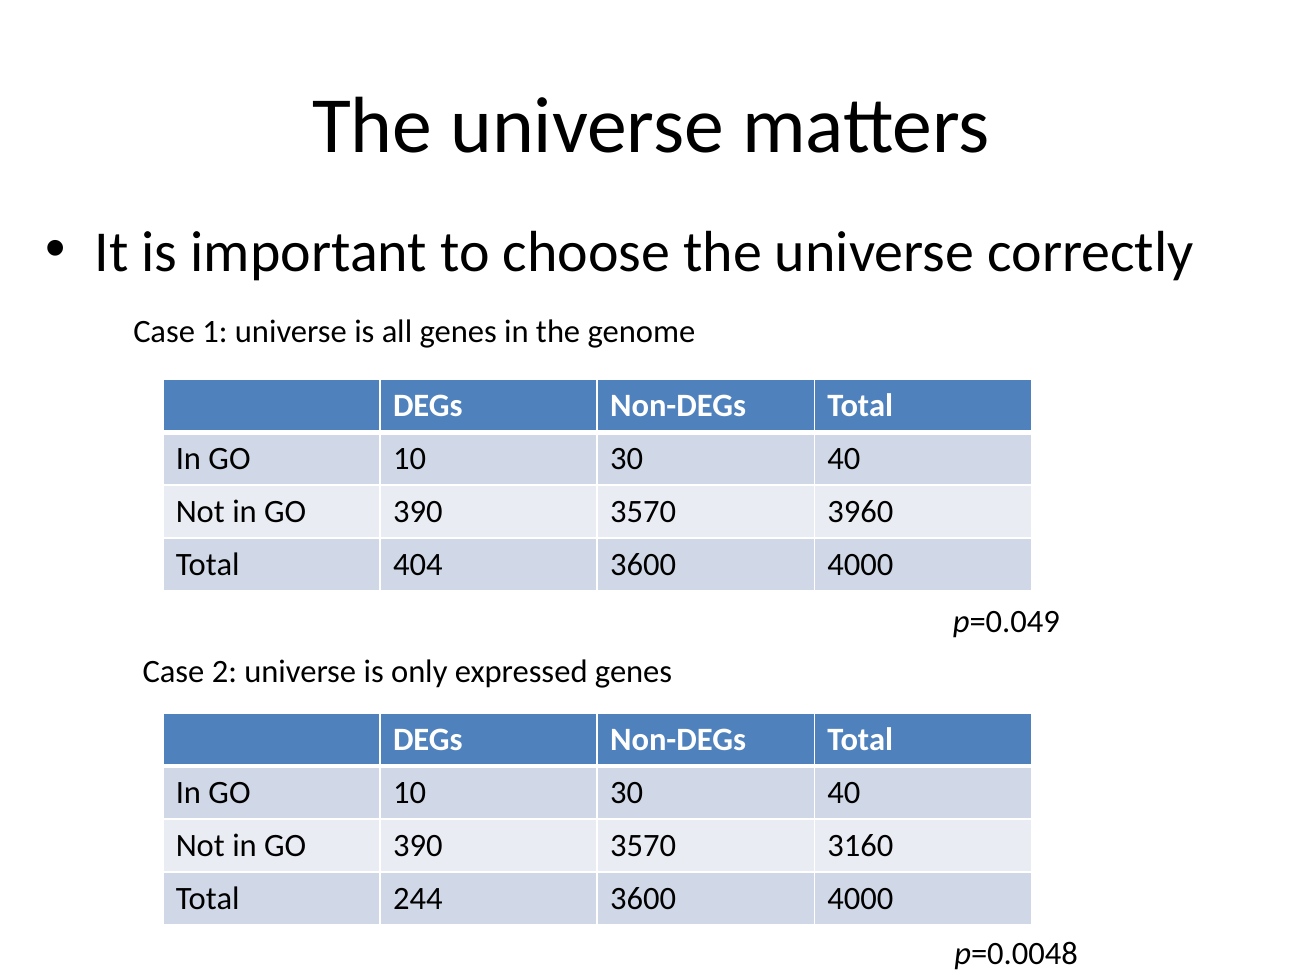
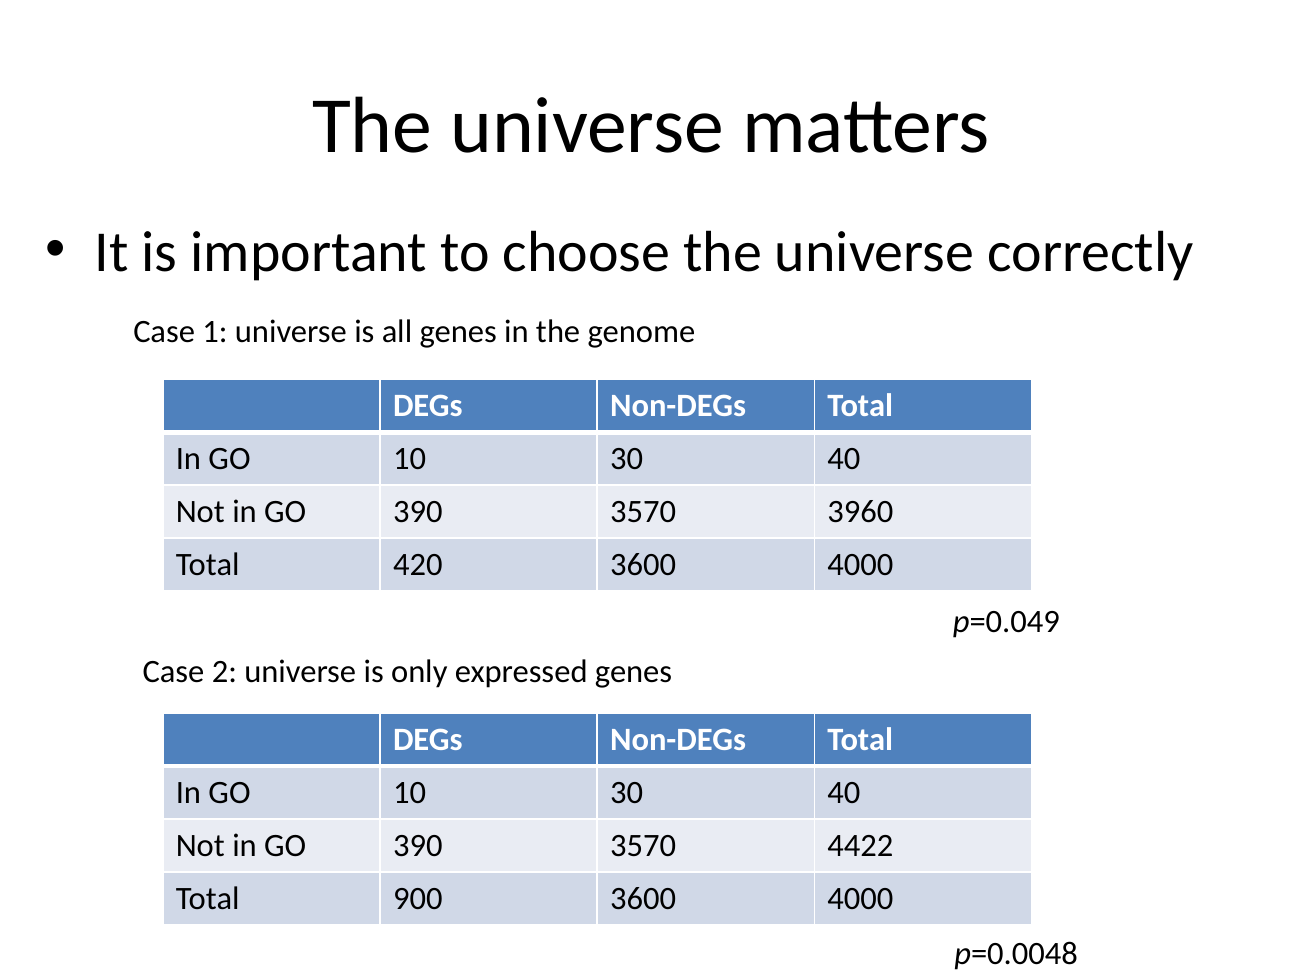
404: 404 -> 420
3160: 3160 -> 4422
244: 244 -> 900
